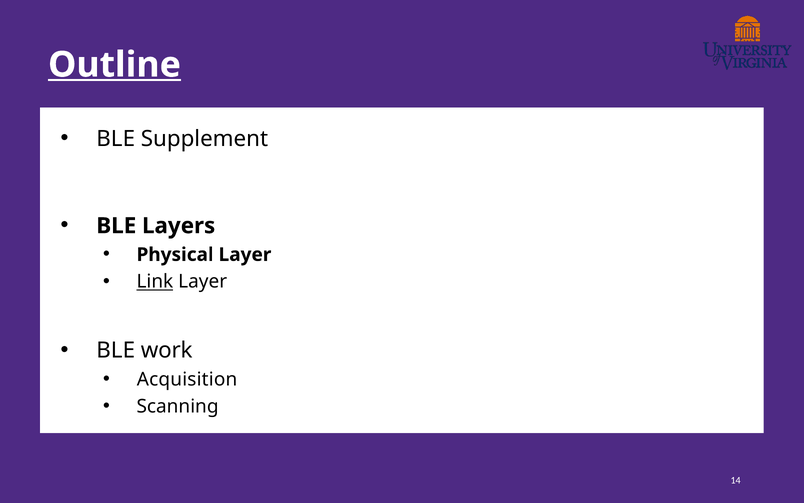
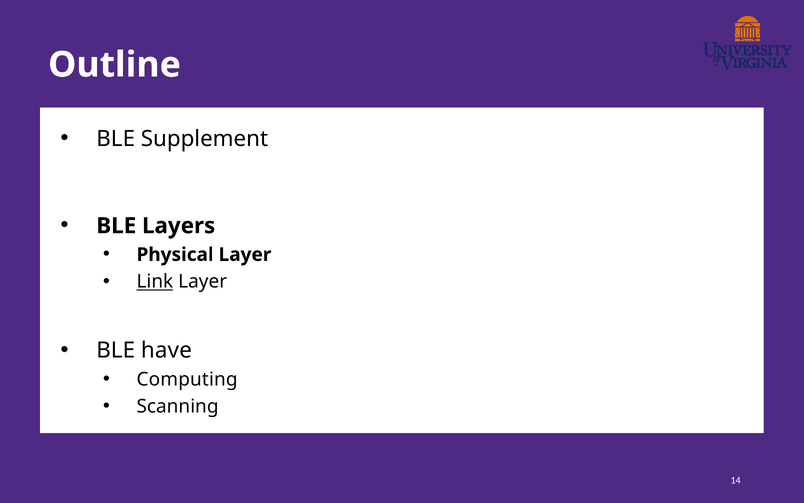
Outline underline: present -> none
work: work -> have
Acquisition: Acquisition -> Computing
